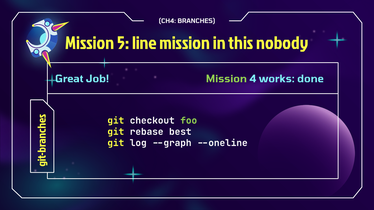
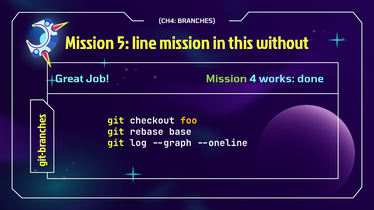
nobody: nobody -> without
foo colour: light green -> yellow
best: best -> base
